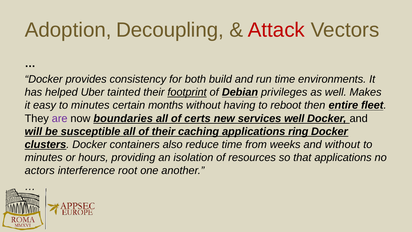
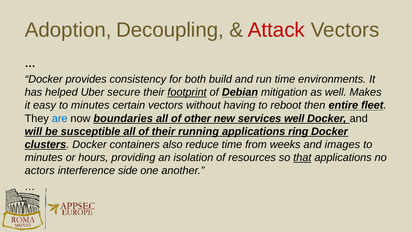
tainted: tainted -> secure
privileges: privileges -> mitigation
certain months: months -> vectors
are colour: purple -> blue
certs: certs -> other
caching: caching -> running
and without: without -> images
that underline: none -> present
root: root -> side
